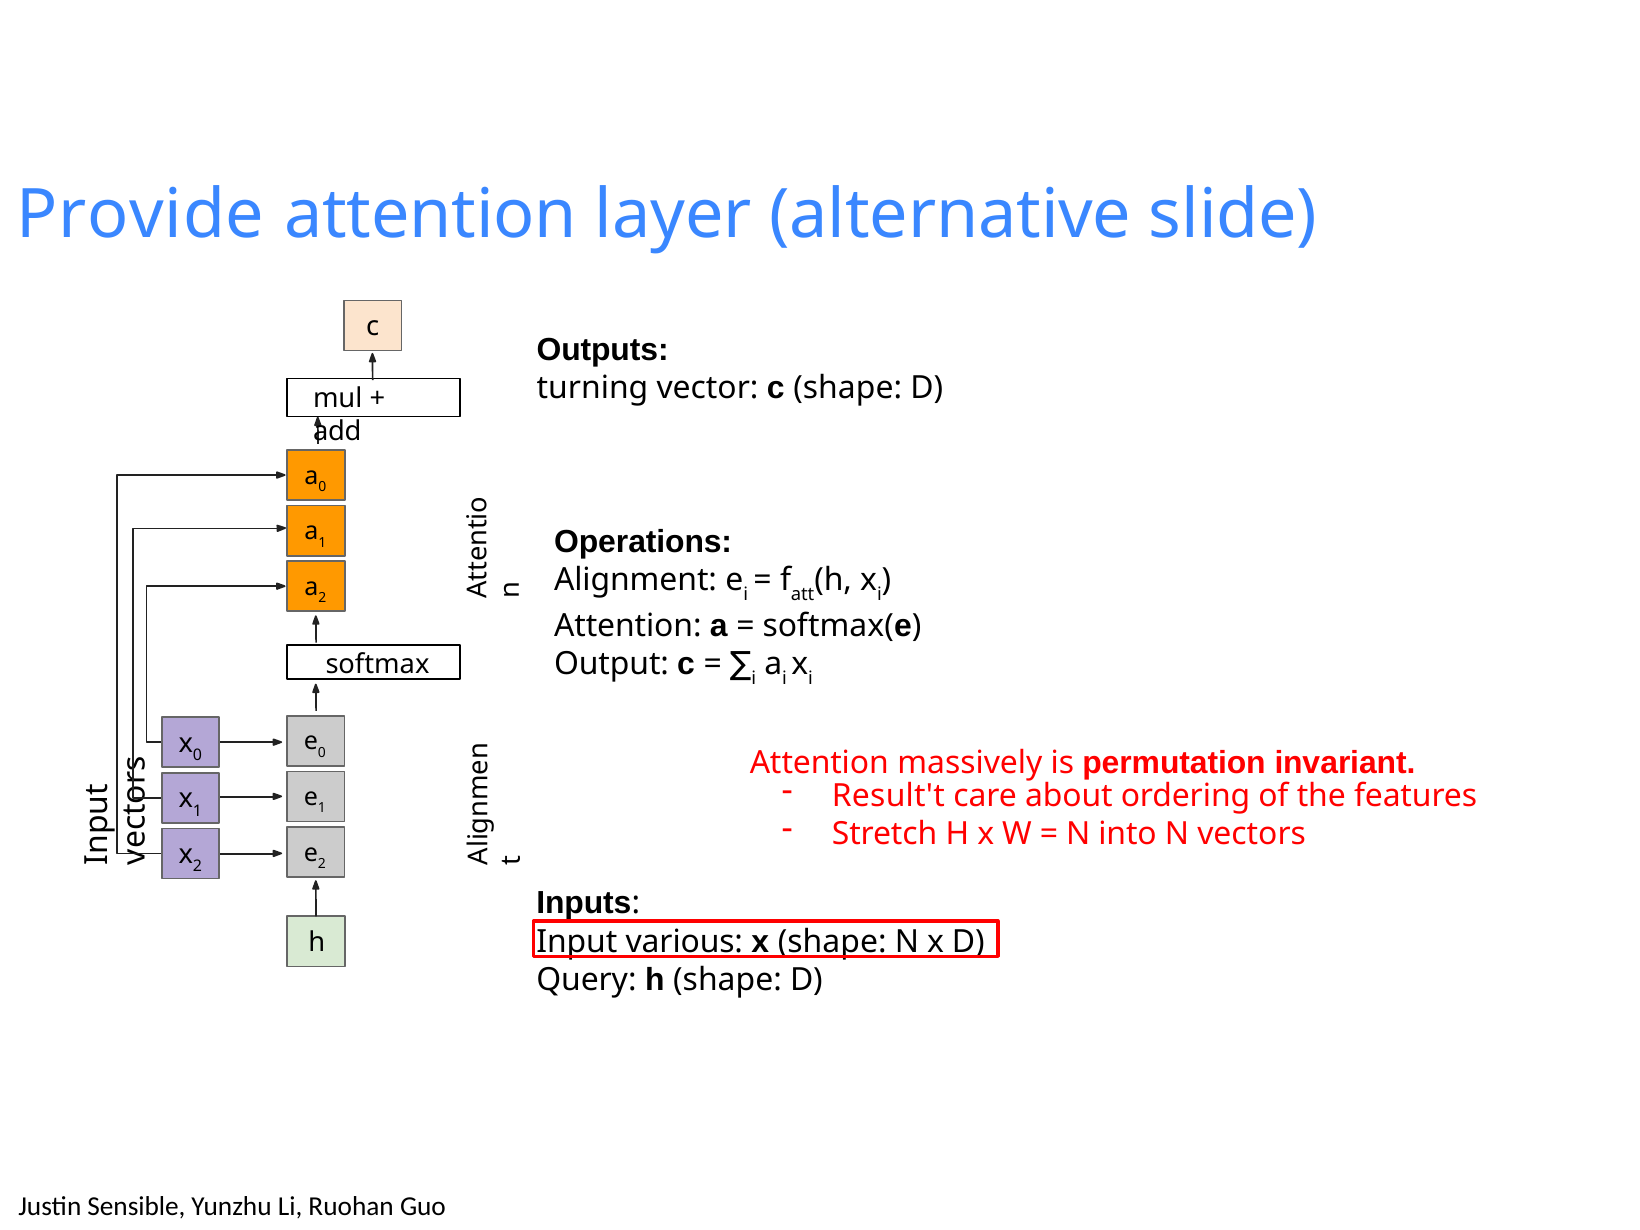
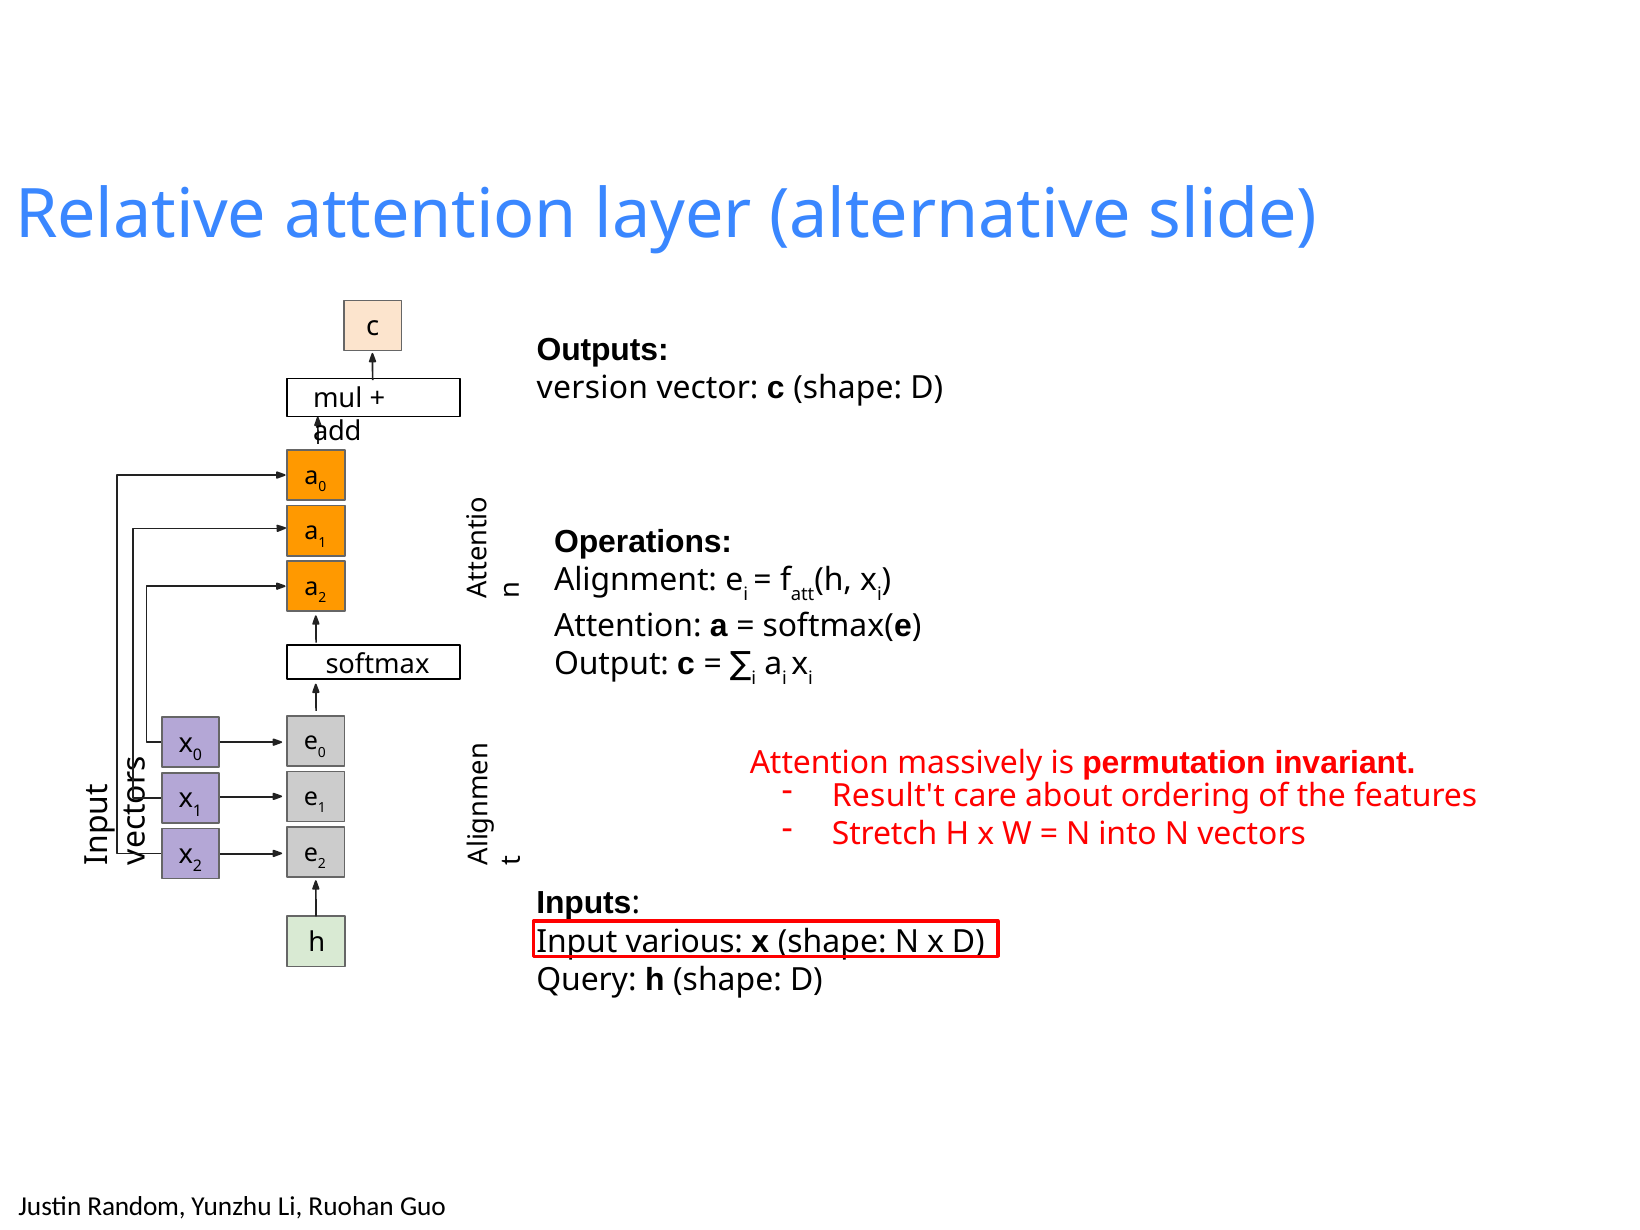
Provide: Provide -> Relative
turning: turning -> version
Sensible: Sensible -> Random
